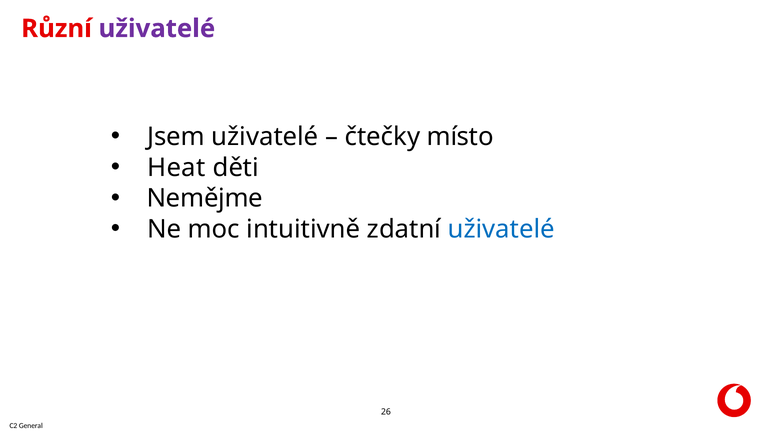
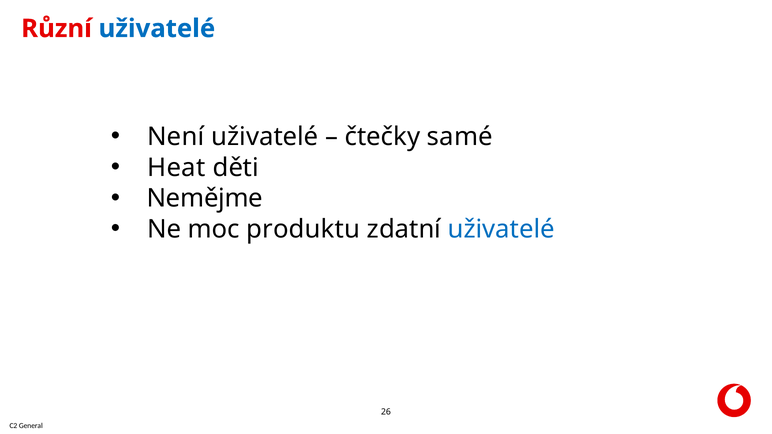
uživatelé at (157, 29) colour: purple -> blue
Jsem: Jsem -> Není
místo: místo -> samé
intuitivně: intuitivně -> produktu
